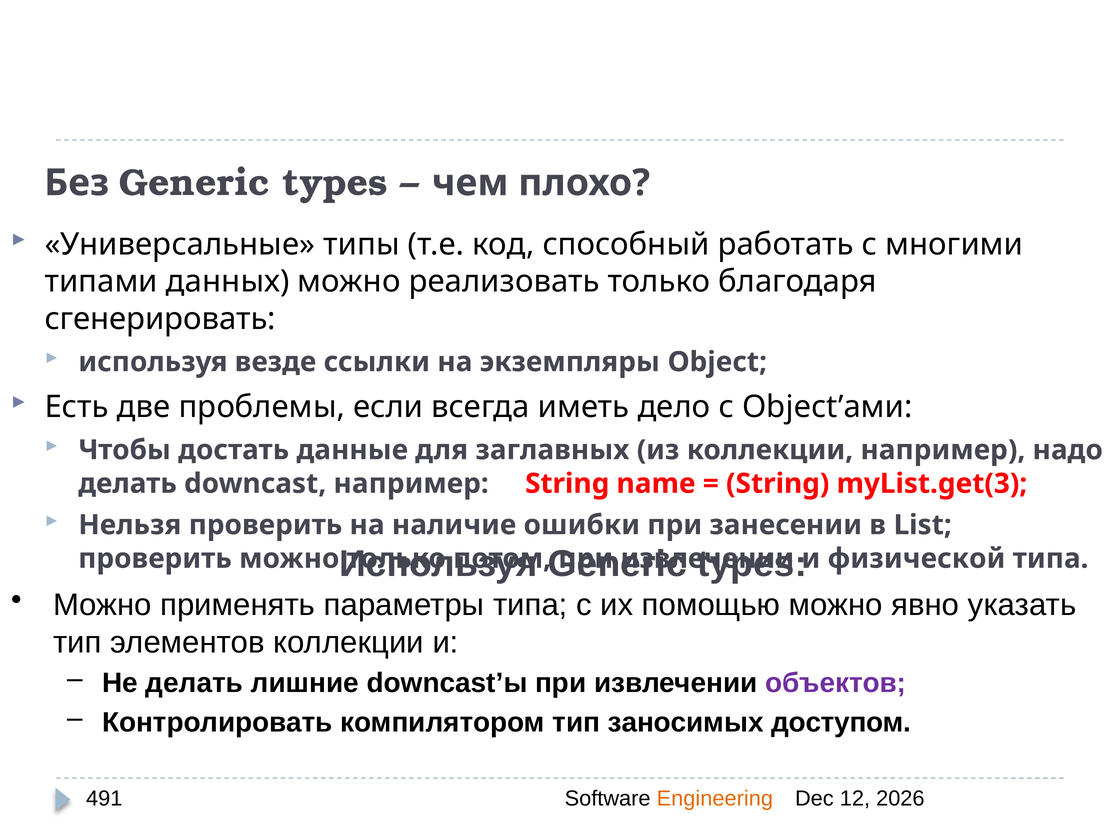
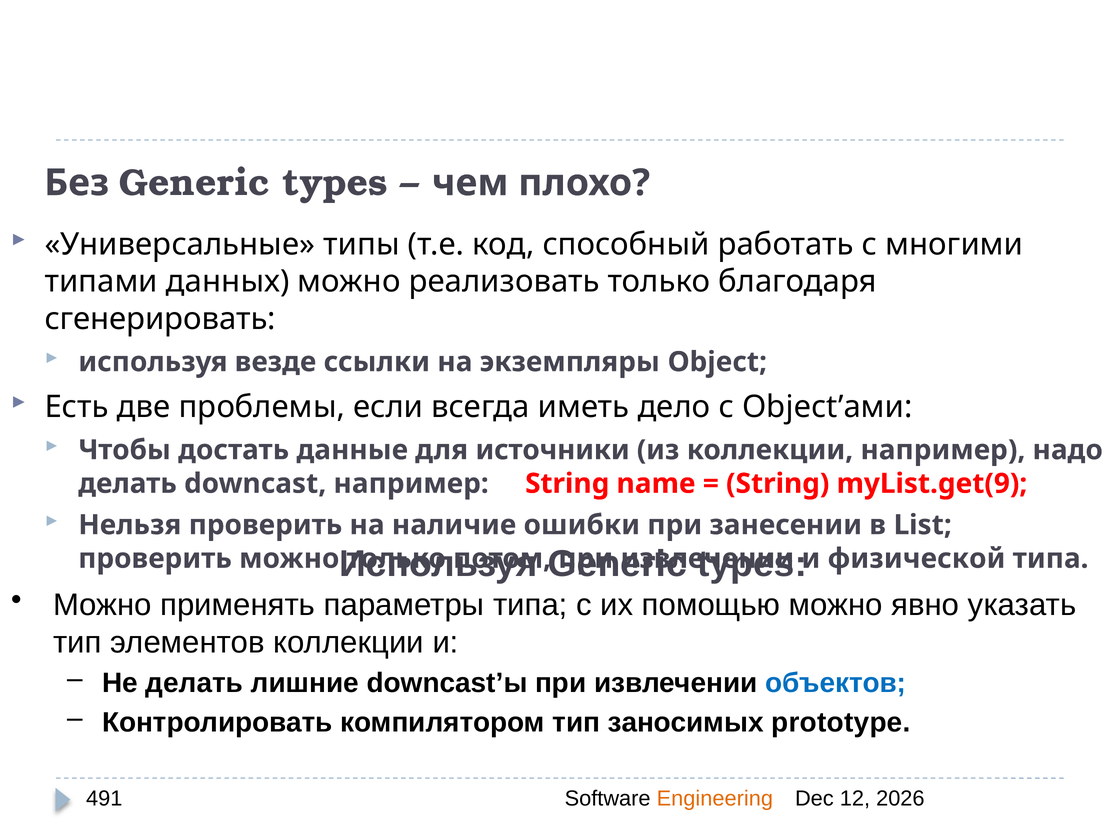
заглавных: заглавных -> источники
myList.get(3: myList.get(3 -> myList.get(9
объектов colour: purple -> blue
доступом: доступом -> prototype
